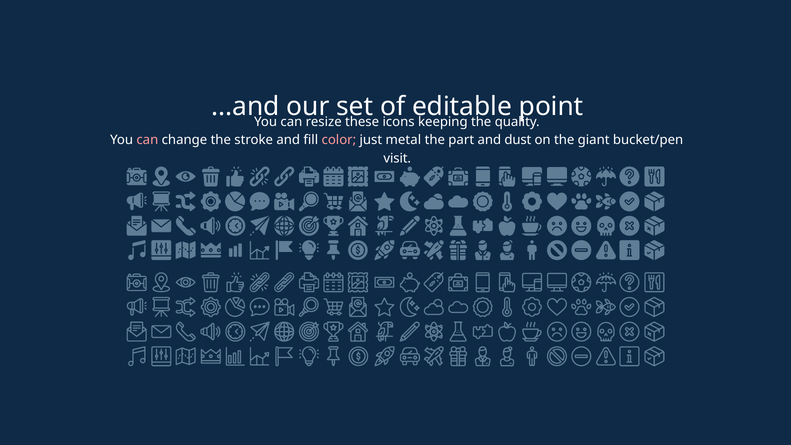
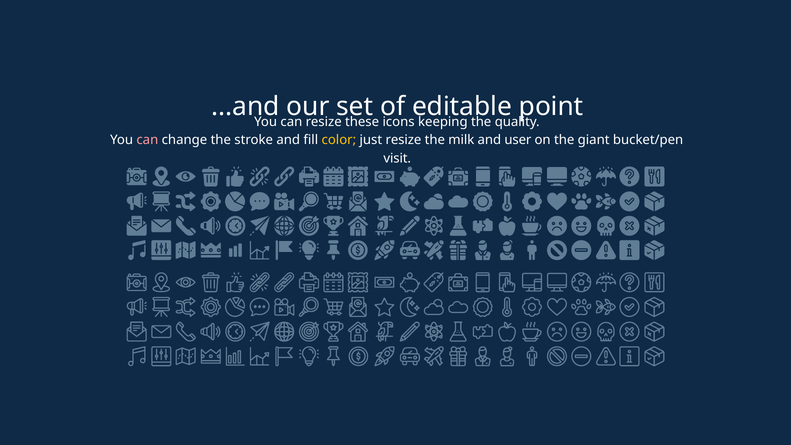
color colour: pink -> yellow
just metal: metal -> resize
part: part -> milk
dust: dust -> user
